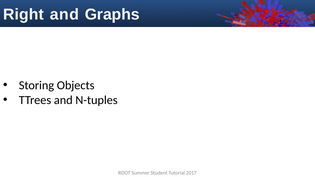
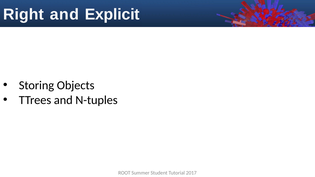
Graphs: Graphs -> Explicit
